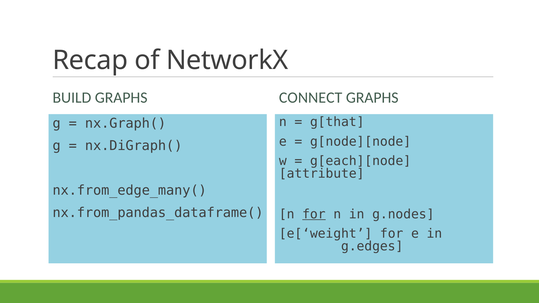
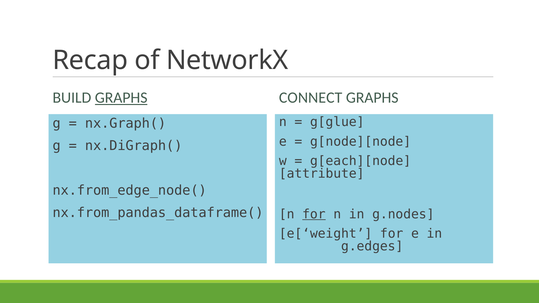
GRAPHS at (121, 98) underline: none -> present
g[that: g[that -> g[glue
nx.from_edge_many(: nx.from_edge_many( -> nx.from_edge_node(
